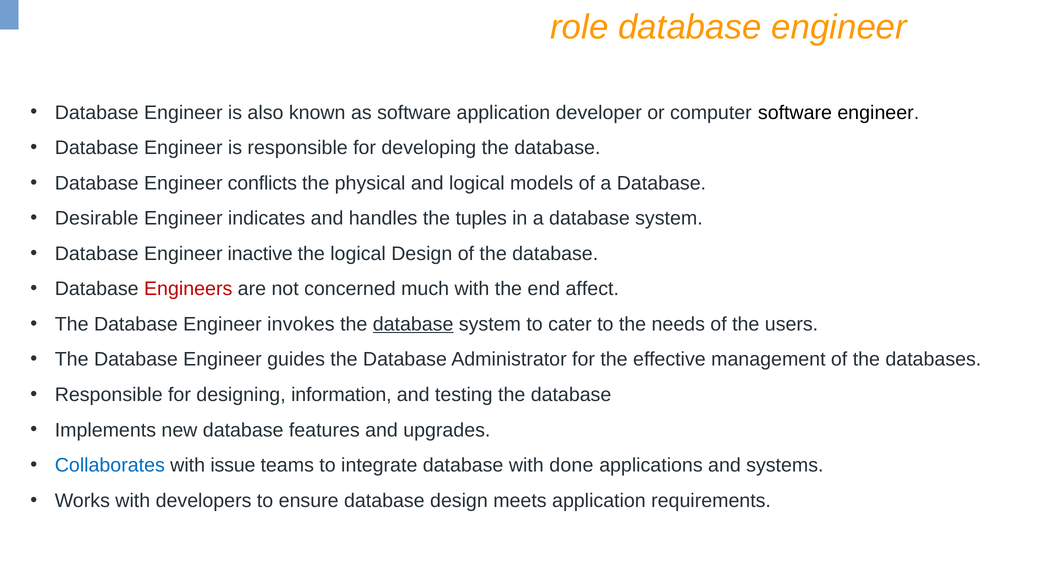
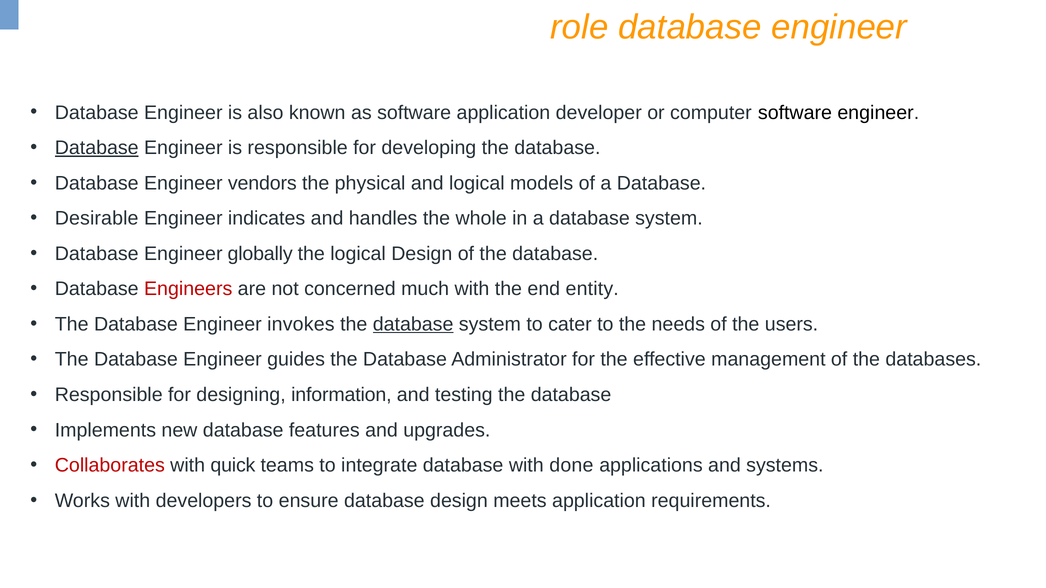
Database at (97, 148) underline: none -> present
conflicts: conflicts -> vendors
tuples: tuples -> whole
inactive: inactive -> globally
affect: affect -> entity
Collaborates colour: blue -> red
issue: issue -> quick
